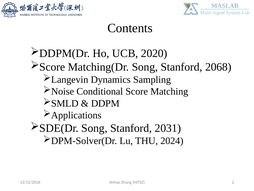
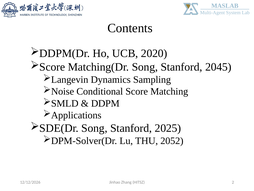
2068: 2068 -> 2045
2031: 2031 -> 2025
2024: 2024 -> 2052
